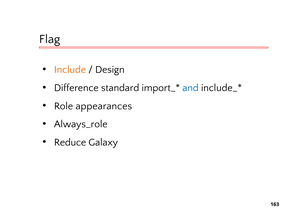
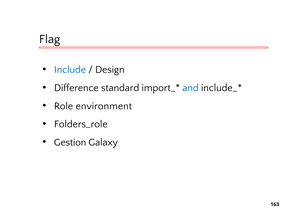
Include colour: orange -> blue
appearances: appearances -> environment
Always_role: Always_role -> Folders_role
Reduce: Reduce -> Gestion
